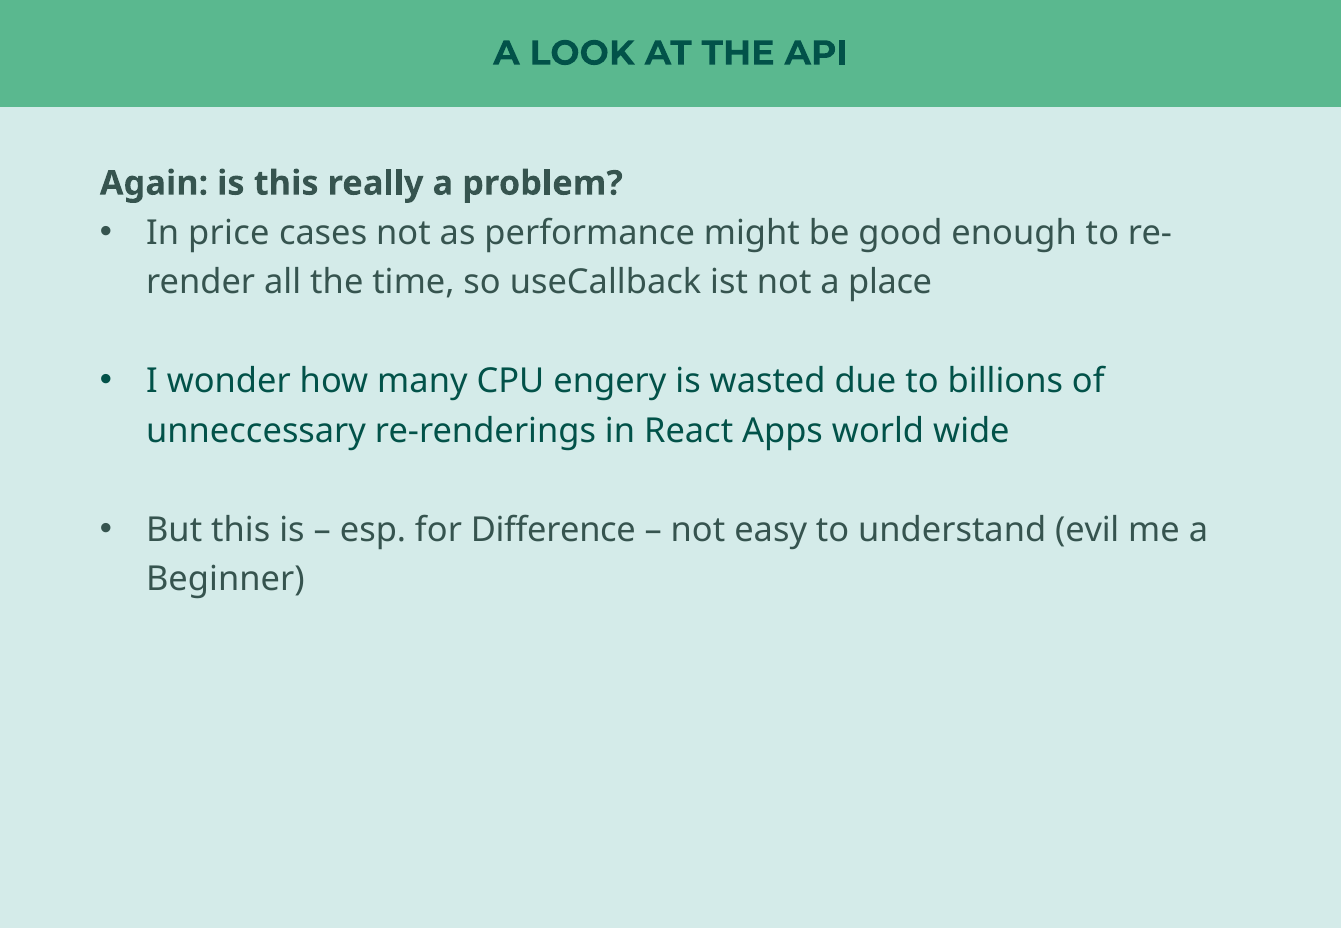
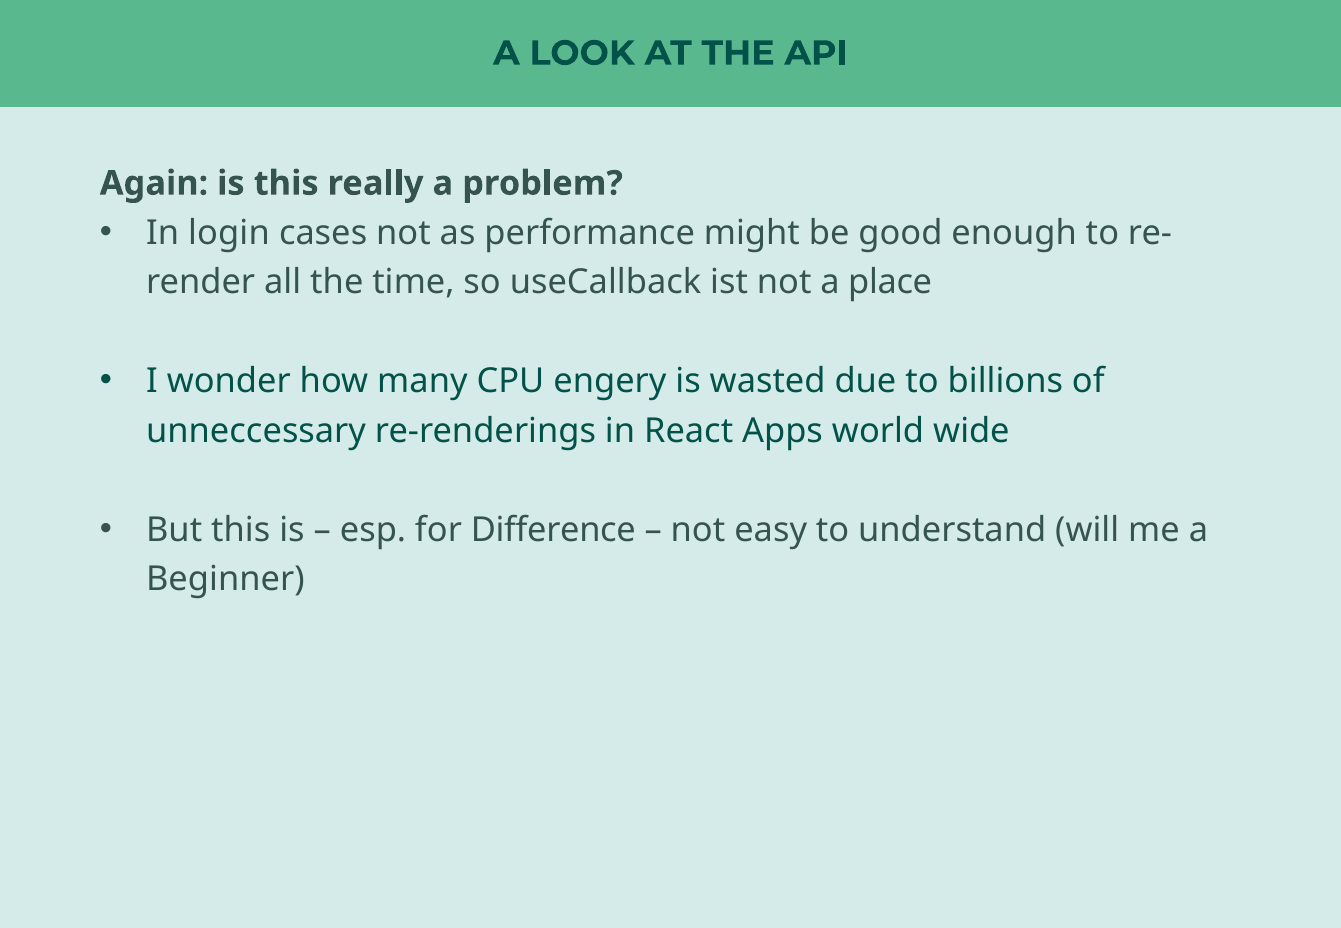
price: price -> login
evil: evil -> will
